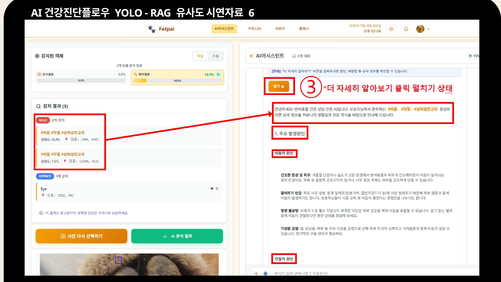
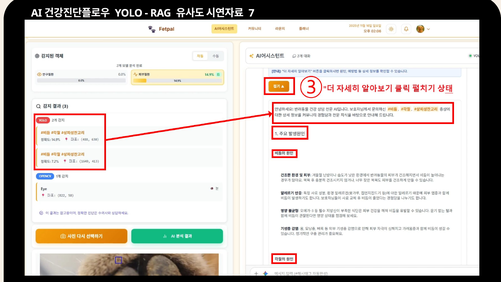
6: 6 -> 7
